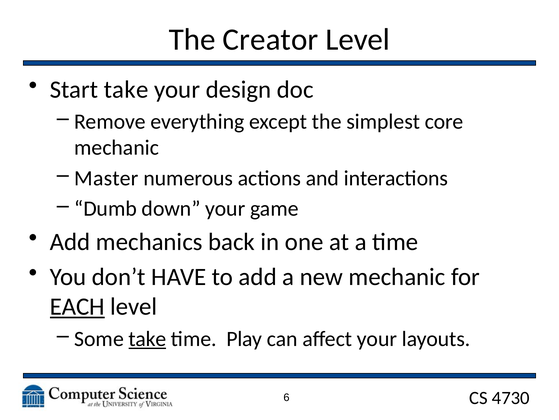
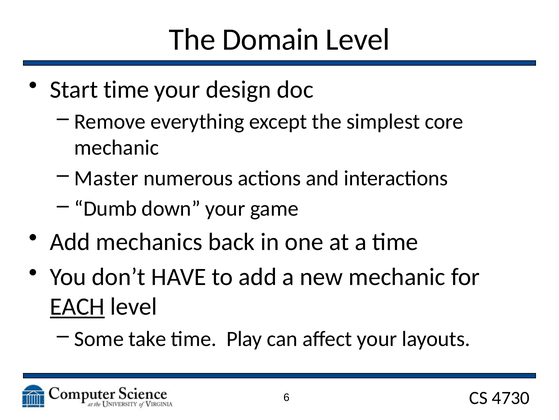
Creator: Creator -> Domain
Start take: take -> time
take at (147, 338) underline: present -> none
